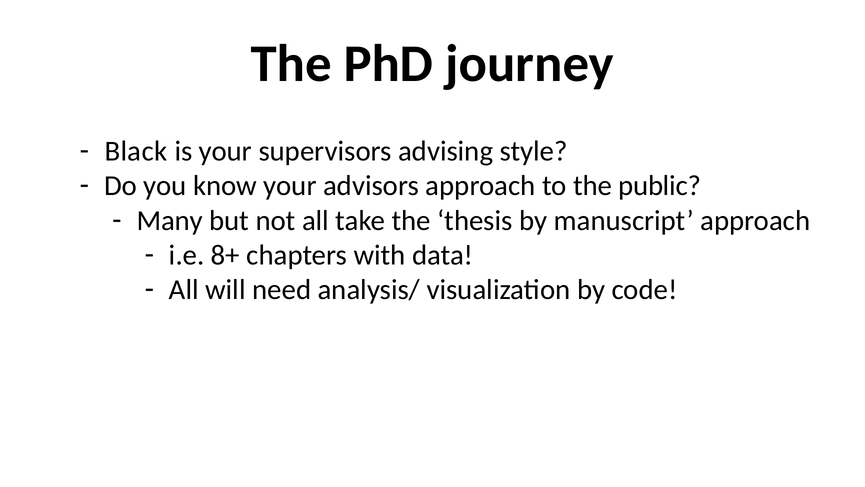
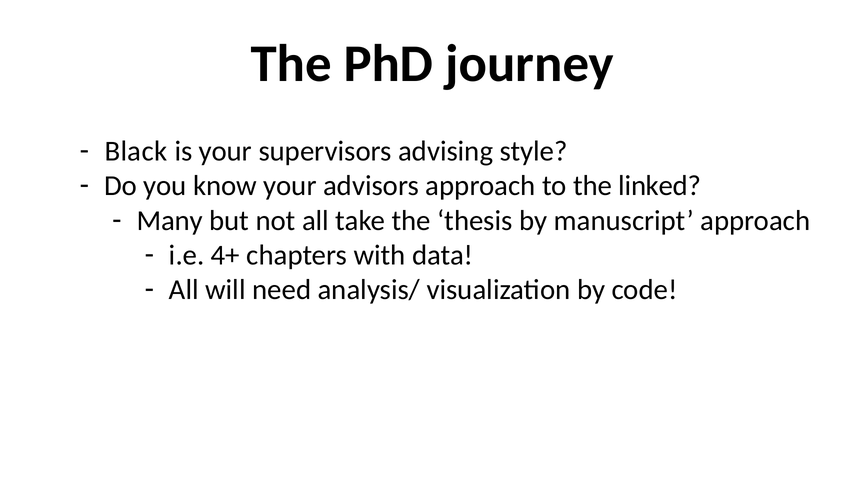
public: public -> linked
8+: 8+ -> 4+
